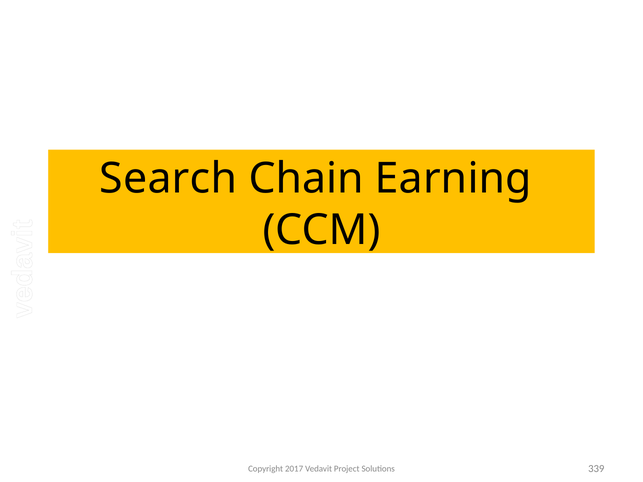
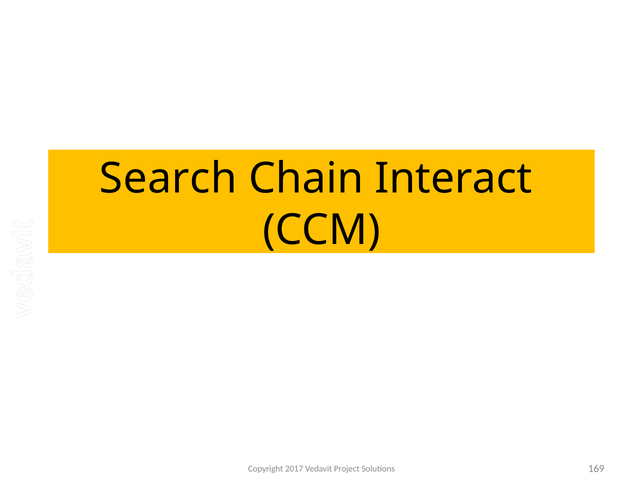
Earning: Earning -> Interact
339: 339 -> 169
